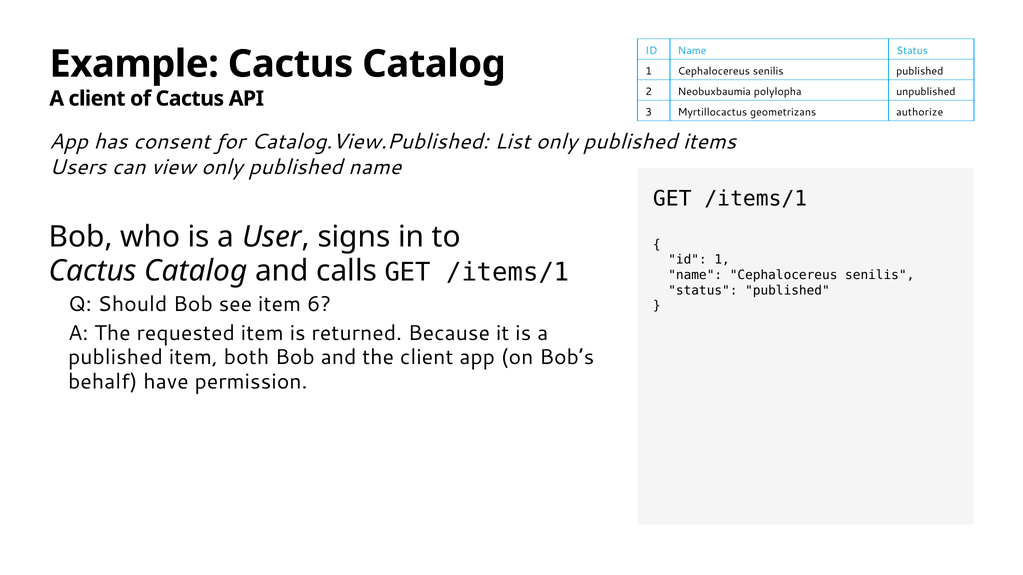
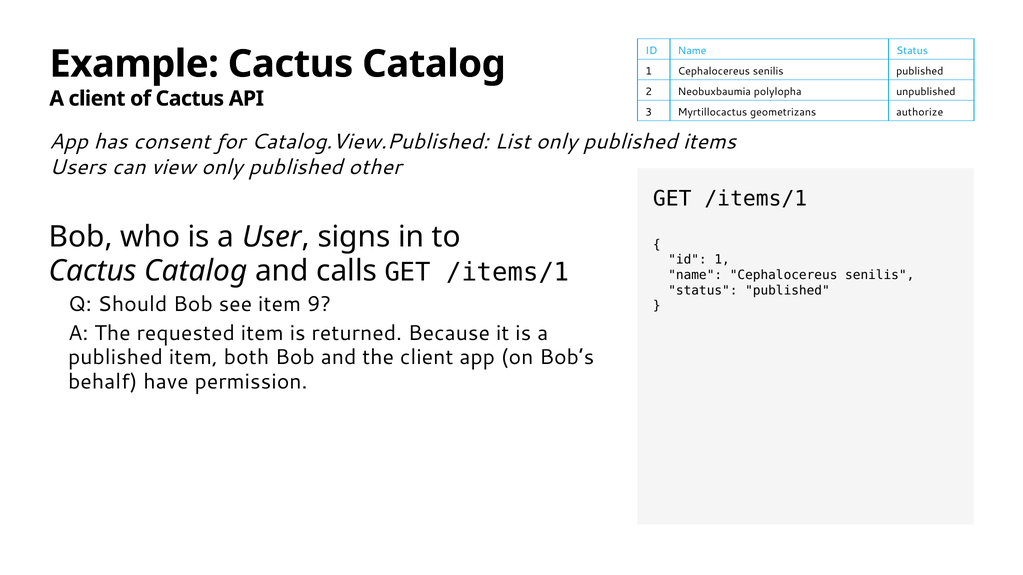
published name: name -> other
6: 6 -> 9
